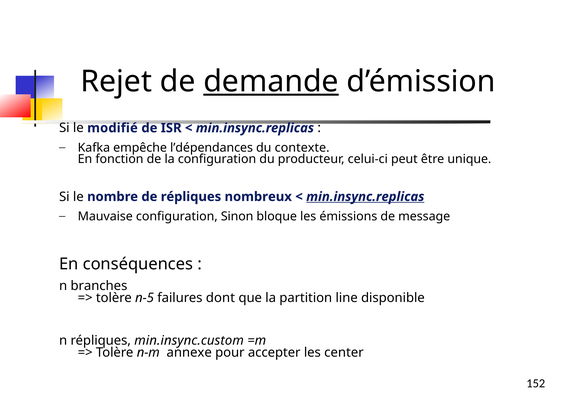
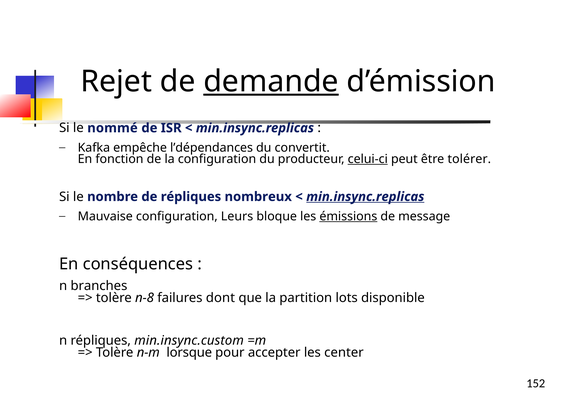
modifié: modifié -> nommé
contexte: contexte -> convertit
celui-ci underline: none -> present
unique: unique -> tolérer
Sinon: Sinon -> Leurs
émissions underline: none -> present
n-5: n-5 -> n-8
line: line -> lots
annexe: annexe -> lorsque
